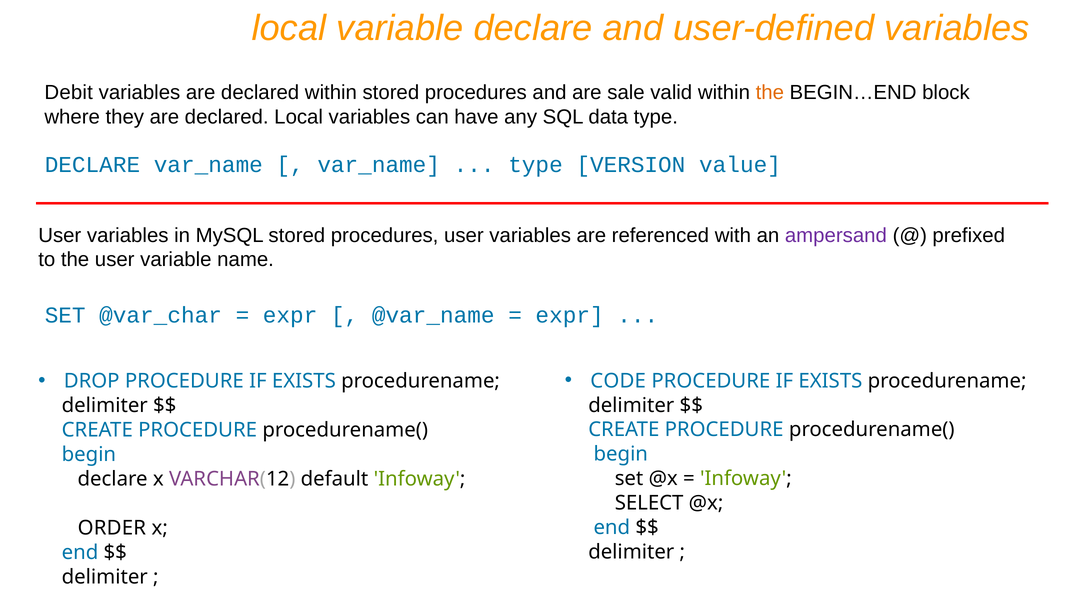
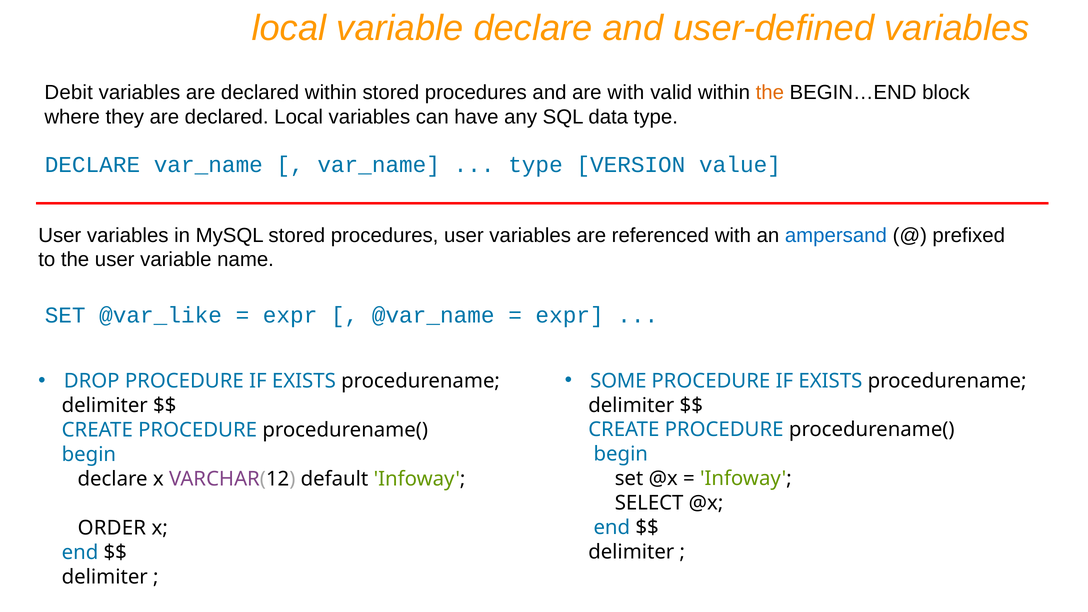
are sale: sale -> with
ampersand colour: purple -> blue
@var_char: @var_char -> @var_like
CODE: CODE -> SOME
